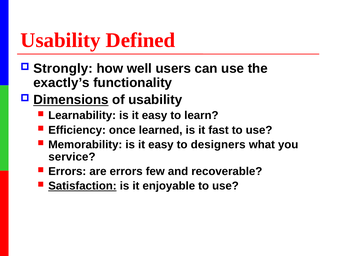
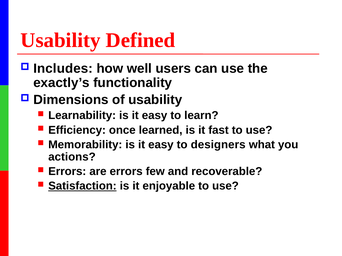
Strongly: Strongly -> Includes
Dimensions underline: present -> none
service: service -> actions
